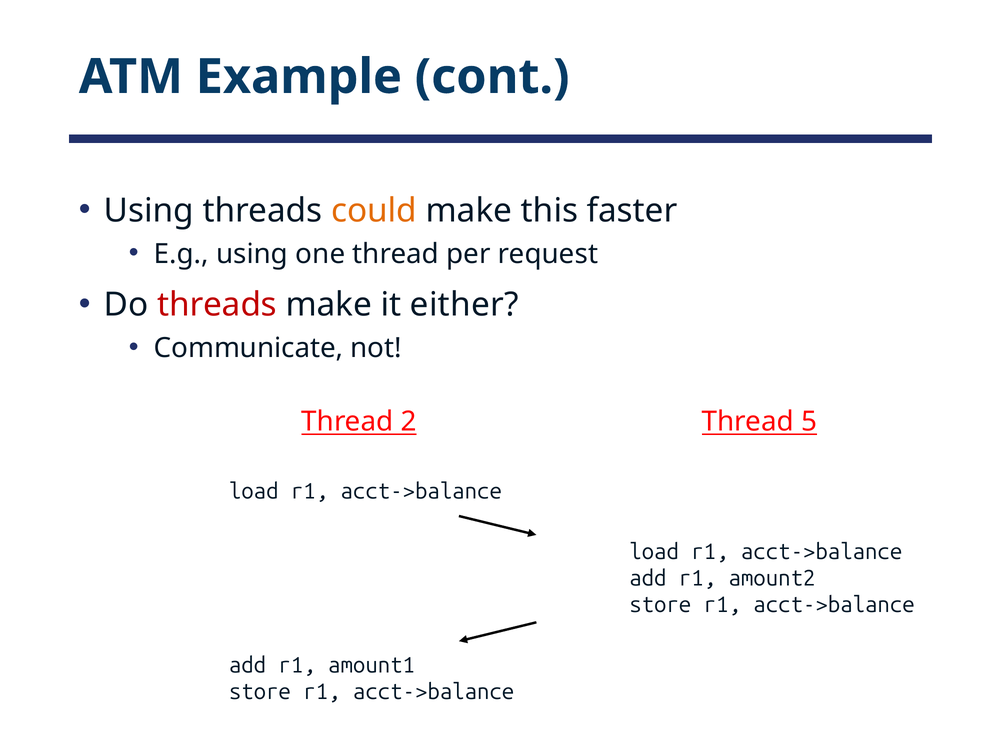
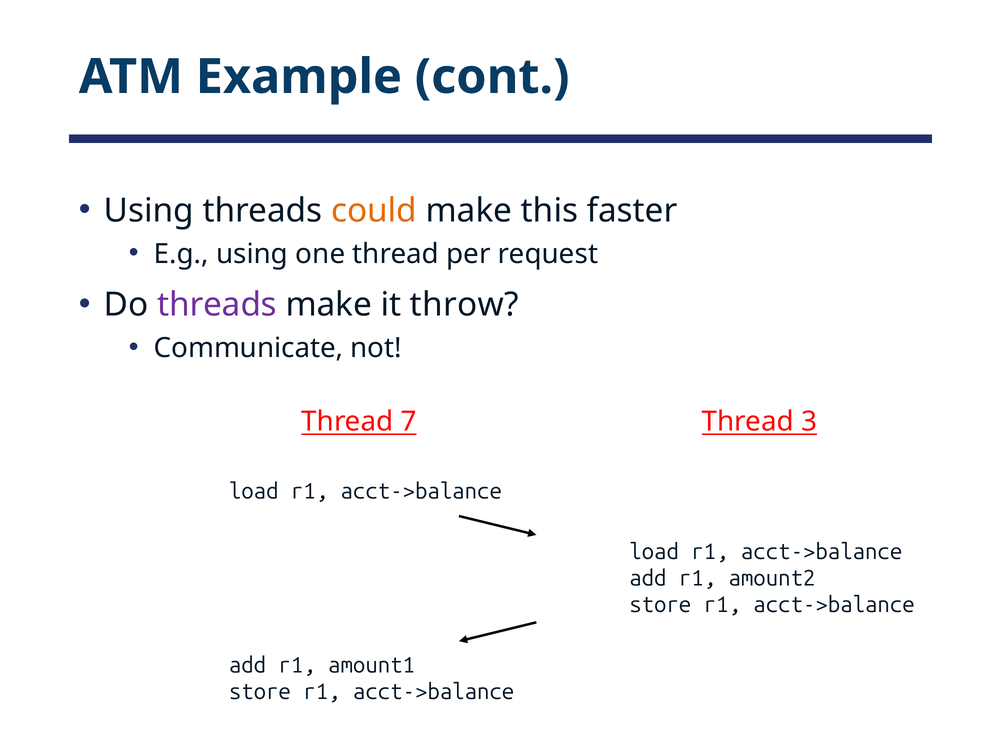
threads at (217, 305) colour: red -> purple
either: either -> throw
2: 2 -> 7
5: 5 -> 3
